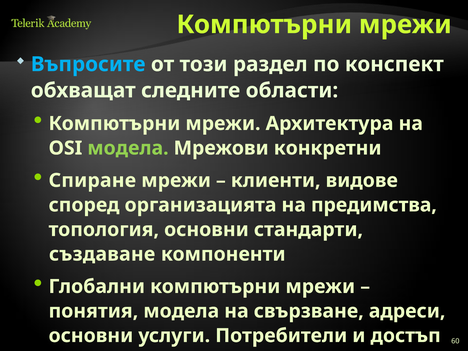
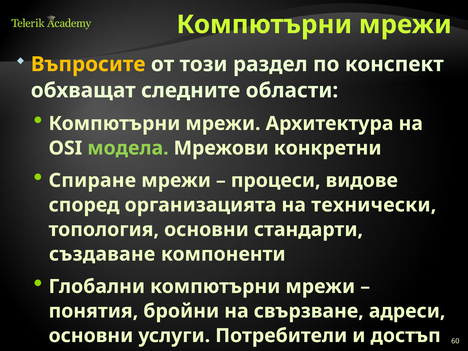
Въпросите colour: light blue -> yellow
клиенти: клиенти -> процеси
предимства: предимства -> технически
понятия модела: модела -> бройни
